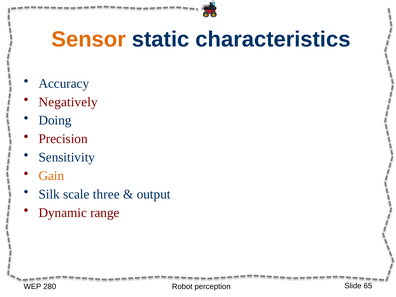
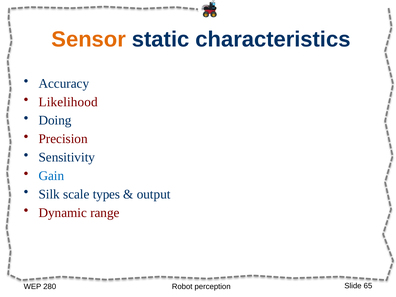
Negatively: Negatively -> Likelihood
Gain colour: orange -> blue
three: three -> types
